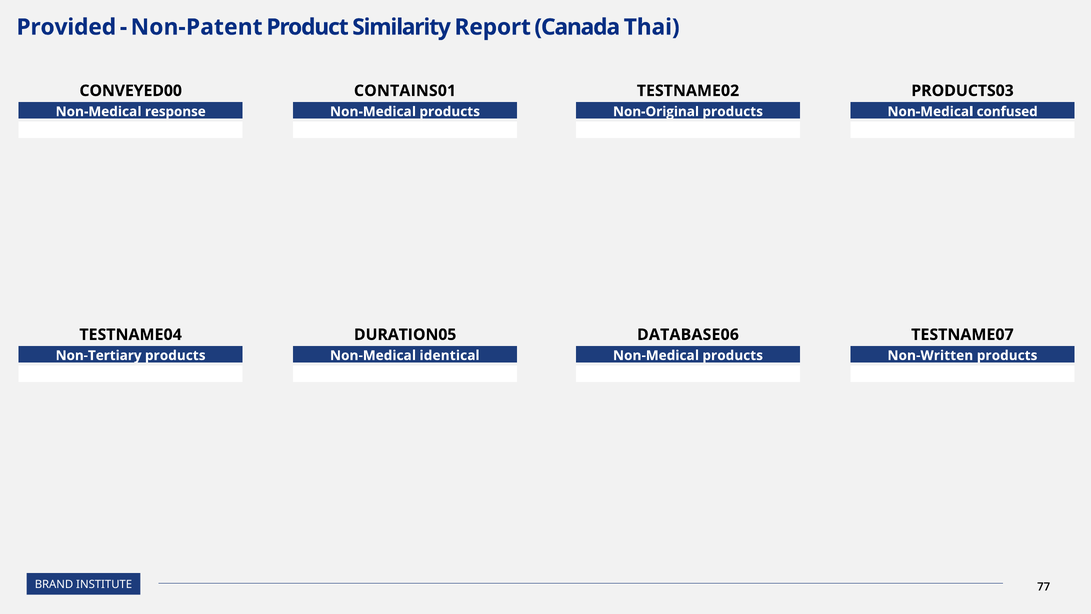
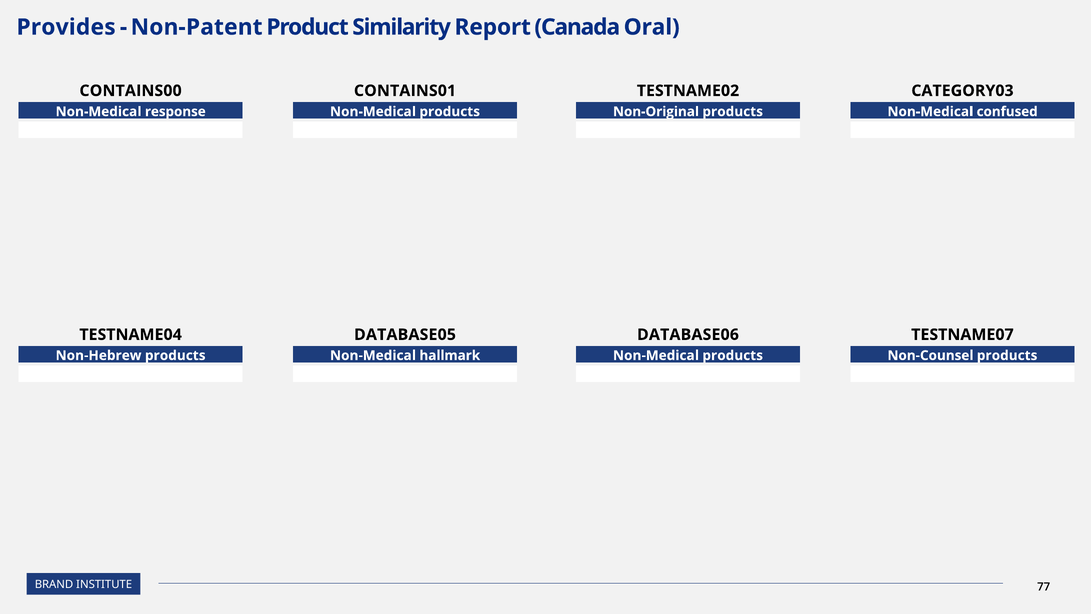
Provided: Provided -> Provides
Thai: Thai -> Oral
CONVEYED00: CONVEYED00 -> CONTAINS00
PRODUCTS03: PRODUCTS03 -> CATEGORY03
DURATION05: DURATION05 -> DATABASE05
Non-Tertiary: Non-Tertiary -> Non-Hebrew
identical: identical -> hallmark
Non-Written: Non-Written -> Non-Counsel
